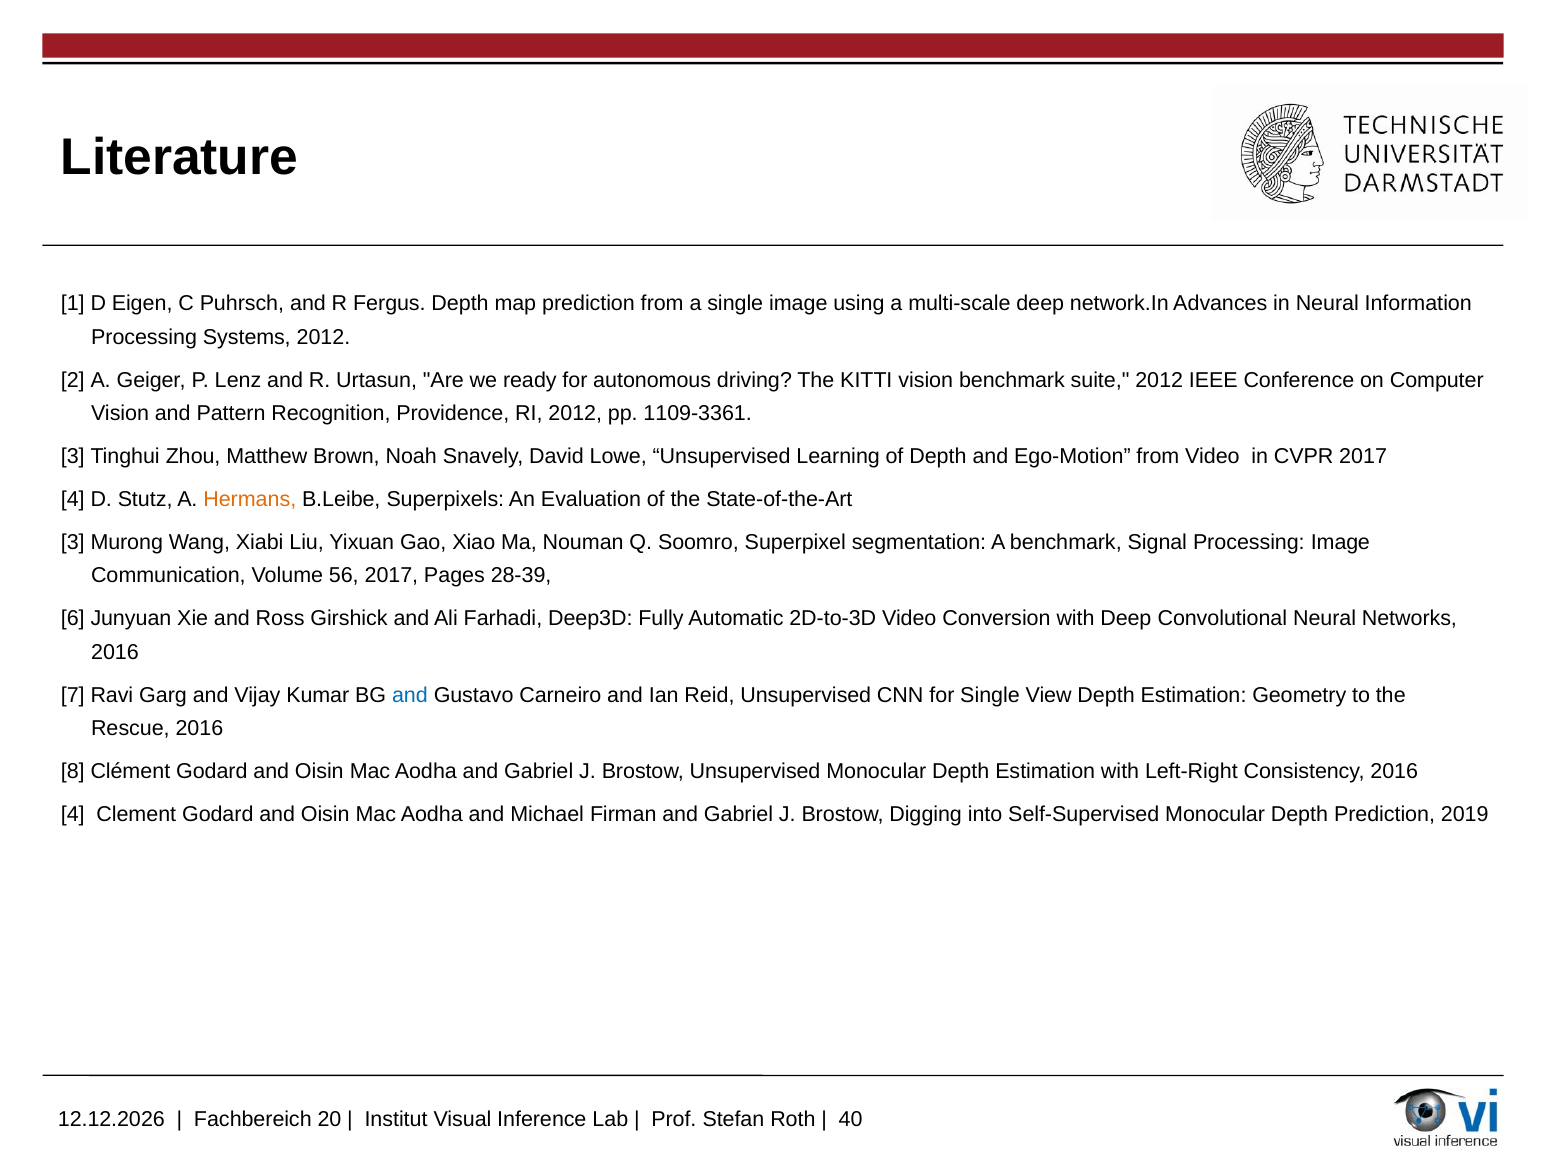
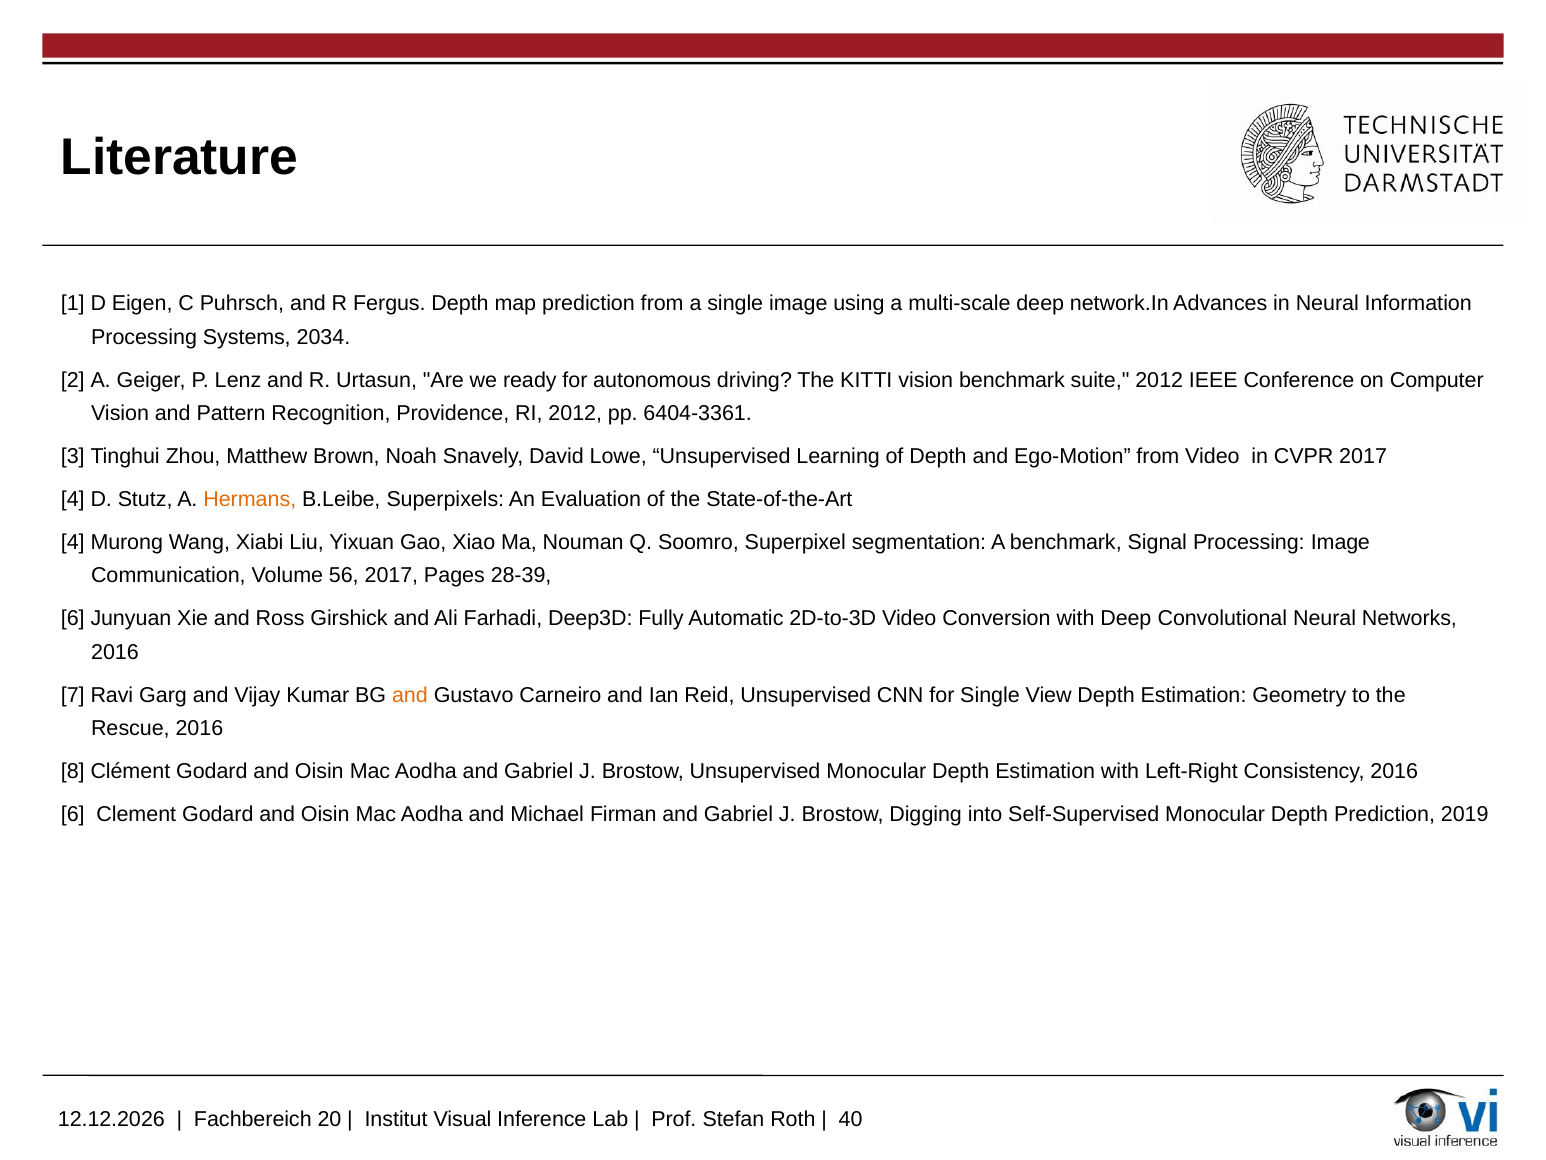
Systems 2012: 2012 -> 2034
1109-3361: 1109-3361 -> 6404-3361
3 at (73, 542): 3 -> 4
and at (410, 695) colour: blue -> orange
4 at (73, 814): 4 -> 6
